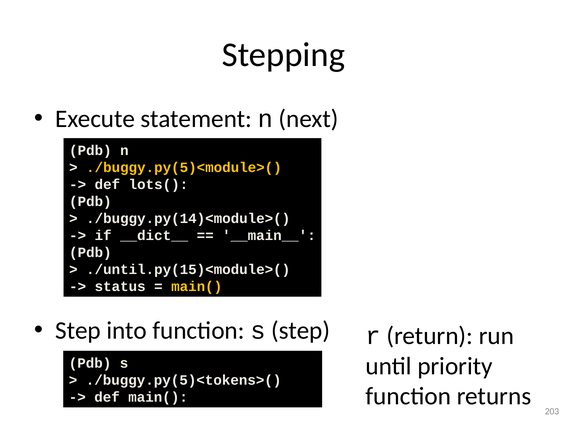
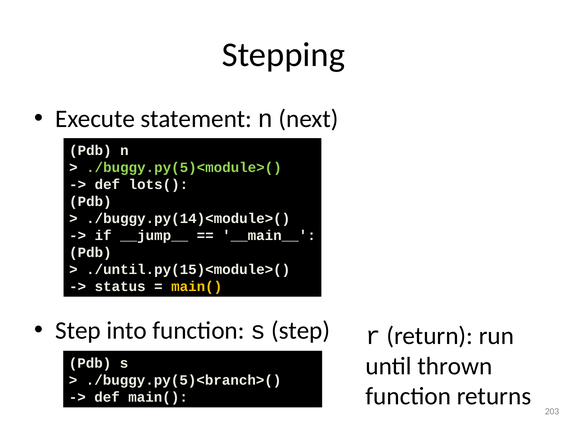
./buggy.py(5)<module>( colour: yellow -> light green
__dict__: __dict__ -> __jump__
priority: priority -> thrown
./buggy.py(5)<tokens>(: ./buggy.py(5)<tokens>( -> ./buggy.py(5)<branch>(
